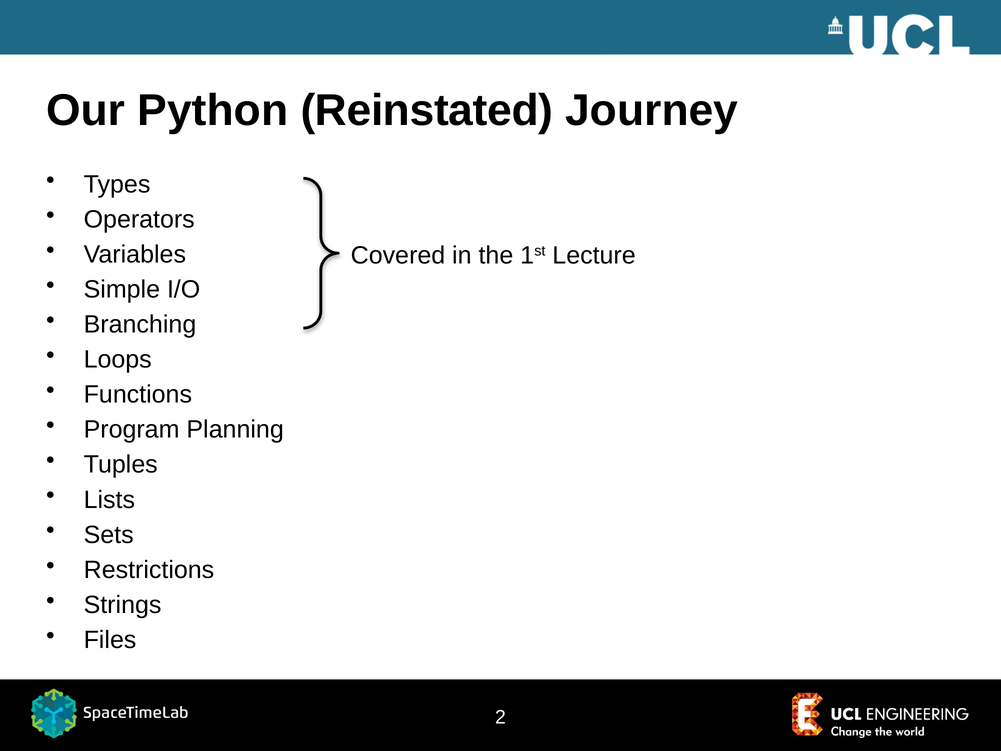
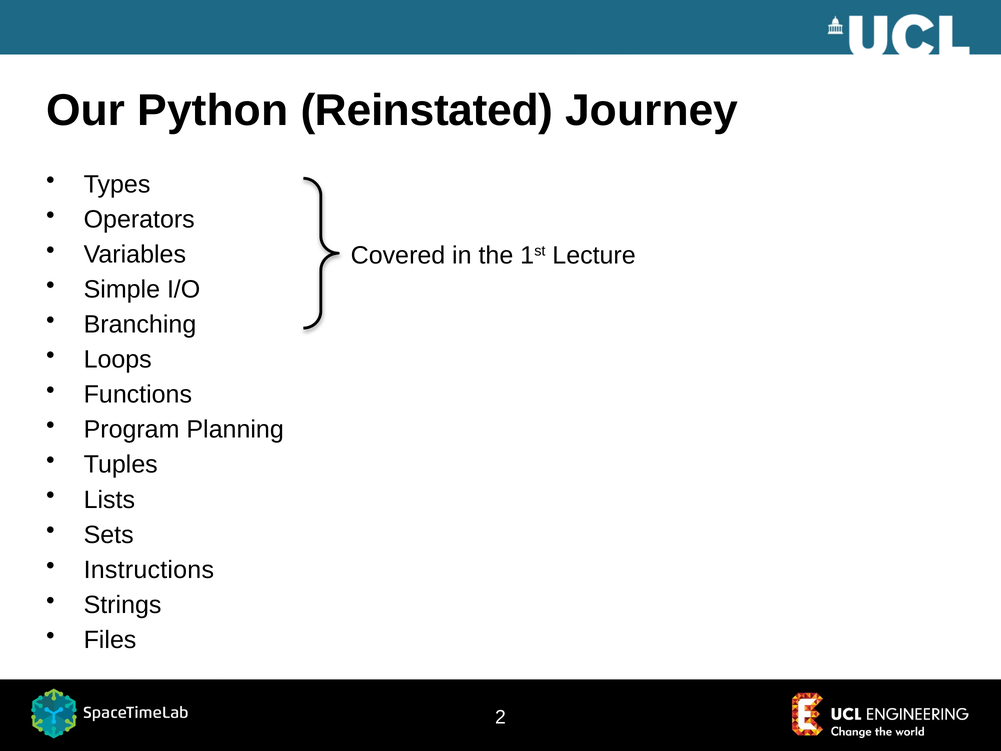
Restrictions: Restrictions -> Instructions
